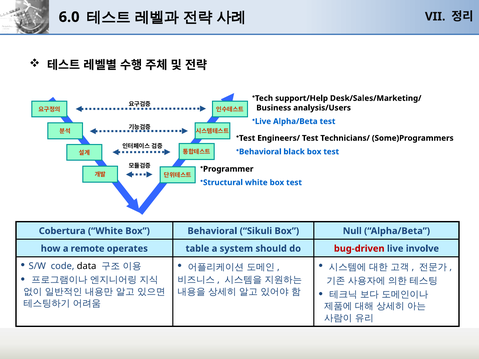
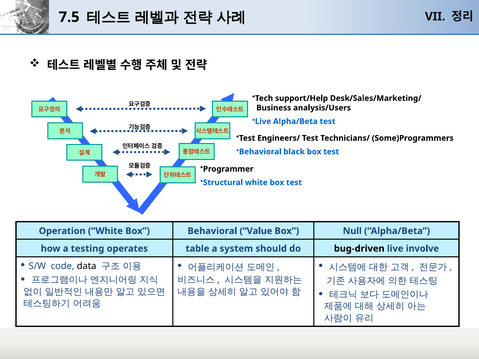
6.0: 6.0 -> 7.5
Cobertura: Cobertura -> Operation
Sikuli: Sikuli -> Value
remote: remote -> testing
bug-driven colour: red -> black
